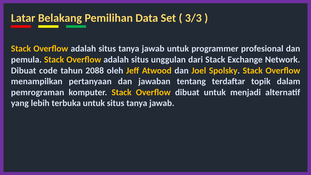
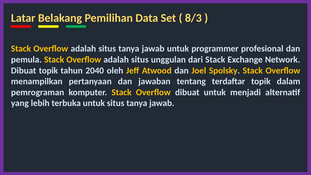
3/3: 3/3 -> 8/3
Dibuat code: code -> topik
2088: 2088 -> 2040
